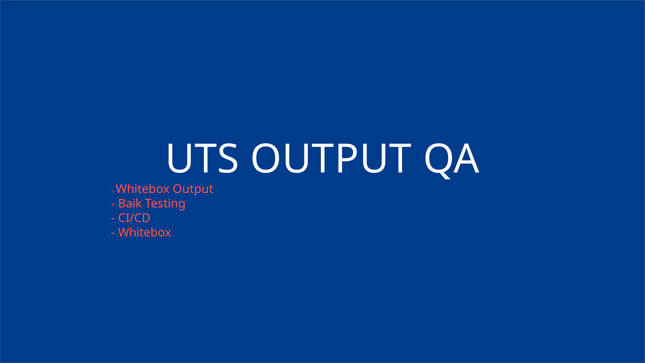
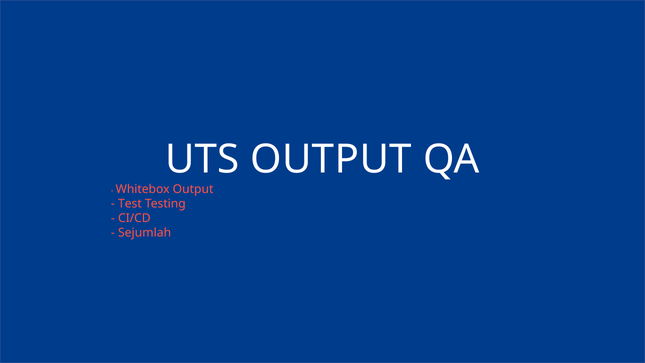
Baik: Baik -> Test
Whitebox at (145, 232): Whitebox -> Sejumlah
